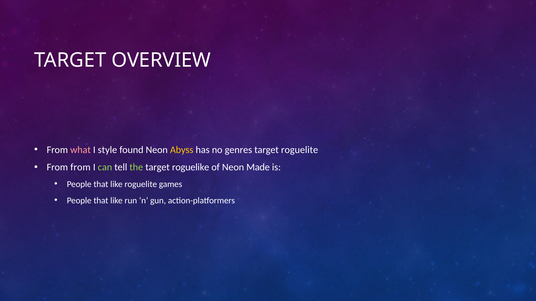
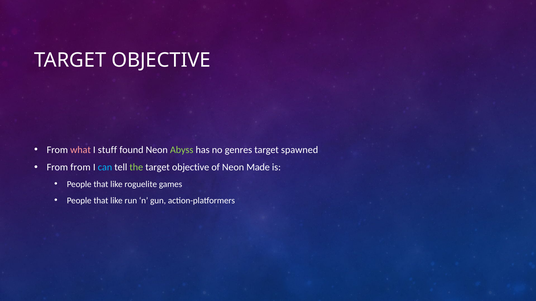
OVERVIEW at (161, 60): OVERVIEW -> OBJECTIVE
style: style -> stuff
Abyss colour: yellow -> light green
target roguelite: roguelite -> spawned
can colour: light green -> light blue
roguelike at (191, 168): roguelike -> objective
